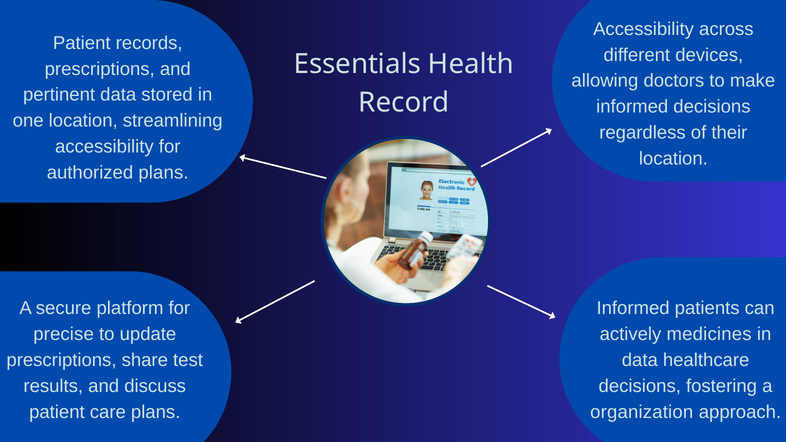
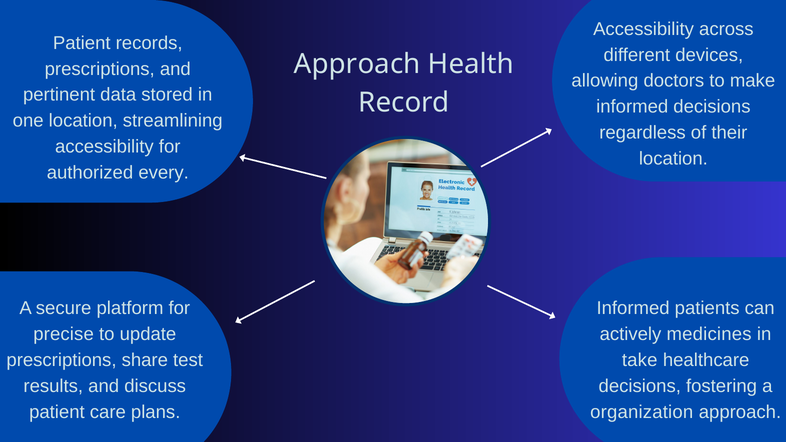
Essentials at (357, 64): Essentials -> Approach
authorized plans: plans -> every
data at (640, 360): data -> take
